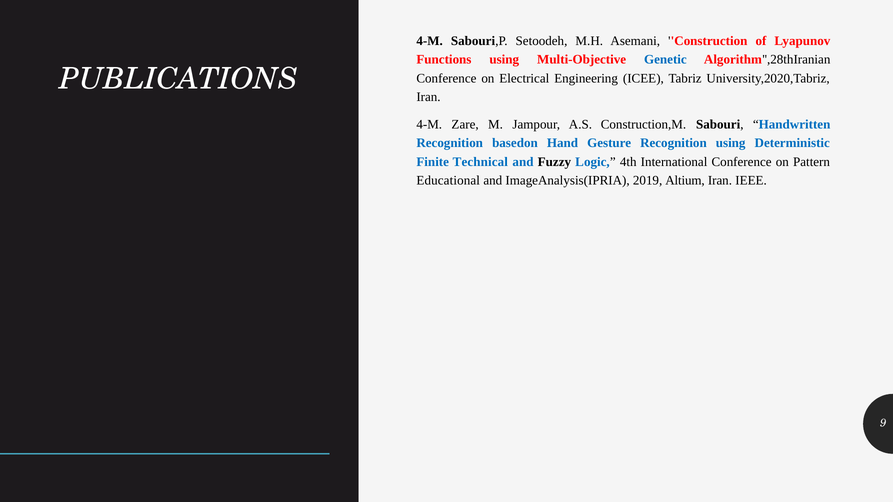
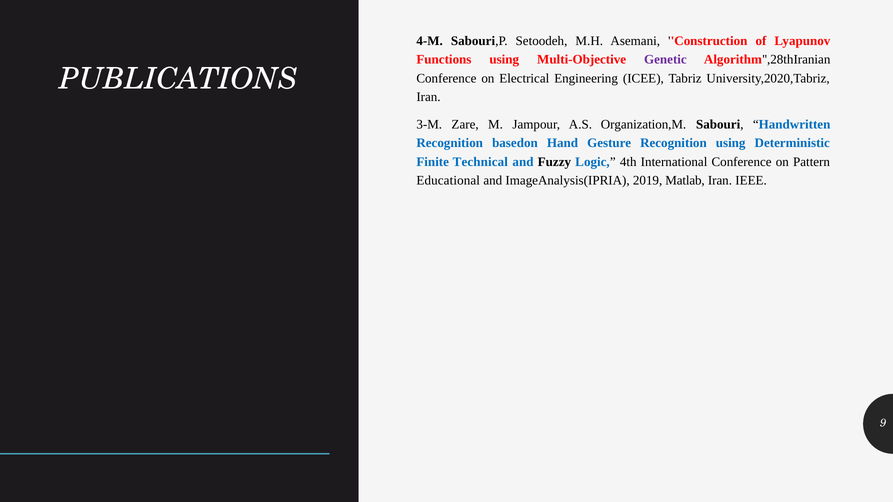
Genetic colour: blue -> purple
4-M at (429, 124): 4-M -> 3-M
Construction,M: Construction,M -> Organization,M
Altium: Altium -> Matlab
